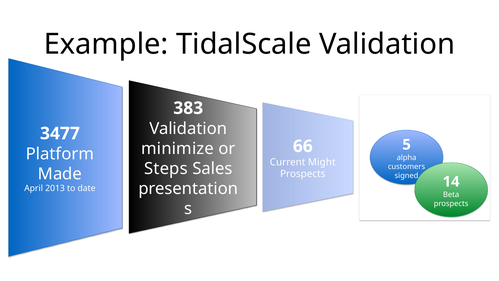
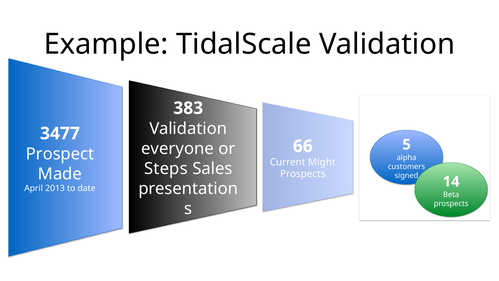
minimize: minimize -> everyone
Platform: Platform -> Prospect
